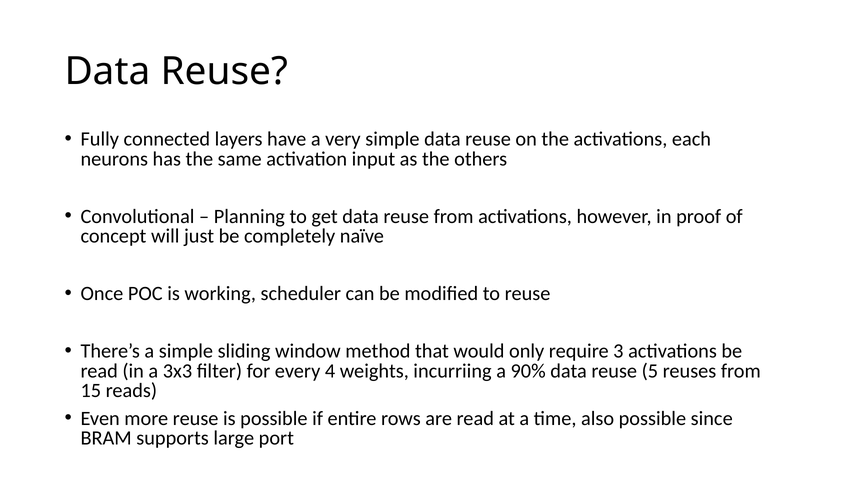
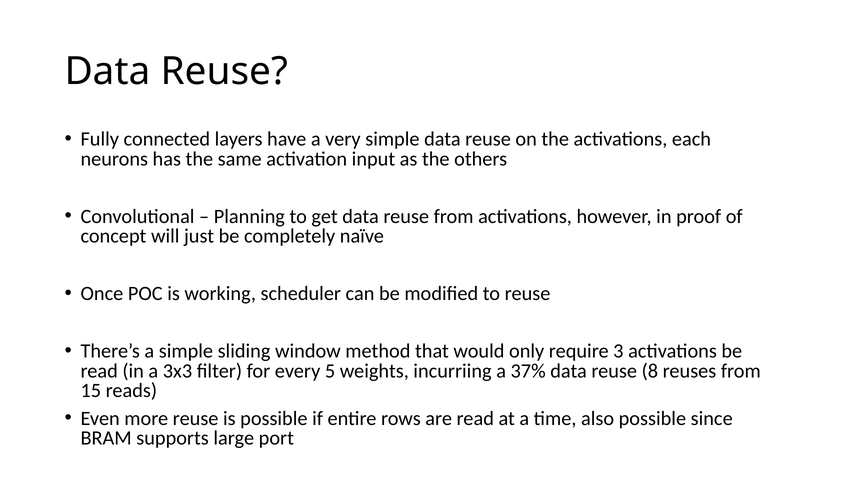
4: 4 -> 5
90%: 90% -> 37%
5: 5 -> 8
